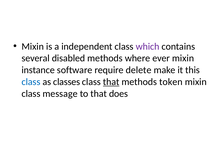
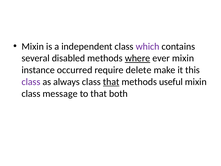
where underline: none -> present
software: software -> occurred
class at (31, 82) colour: blue -> purple
classes: classes -> always
token: token -> useful
does: does -> both
